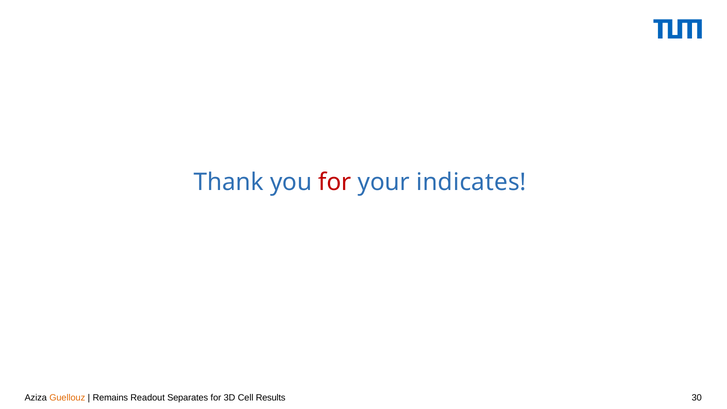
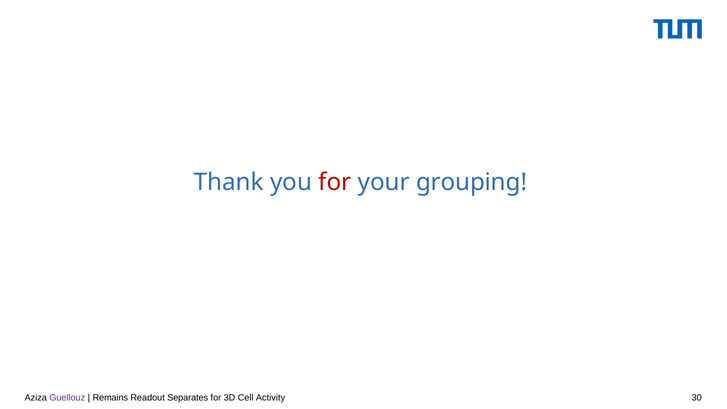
indicates: indicates -> grouping
Guellouz colour: orange -> purple
Results: Results -> Activity
